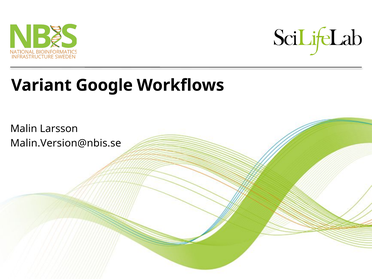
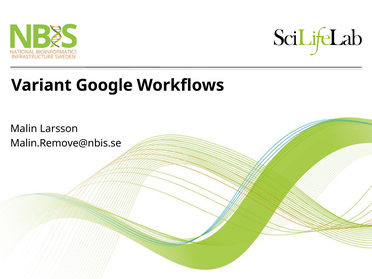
Malin.Version@nbis.se: Malin.Version@nbis.se -> Malin.Remove@nbis.se
